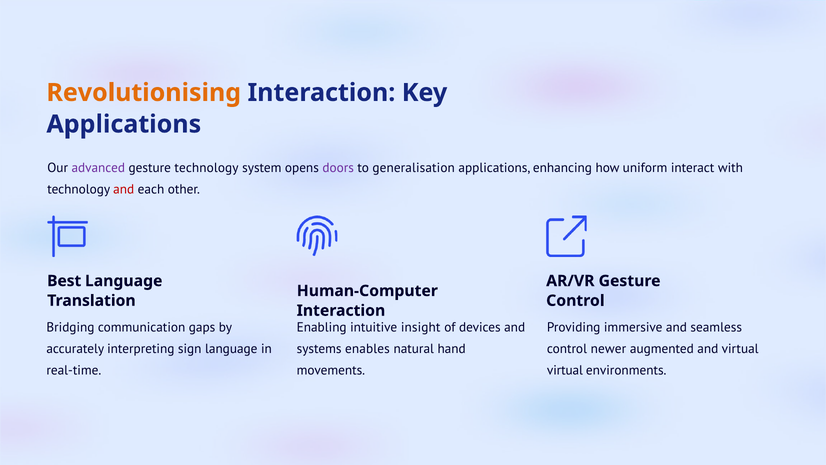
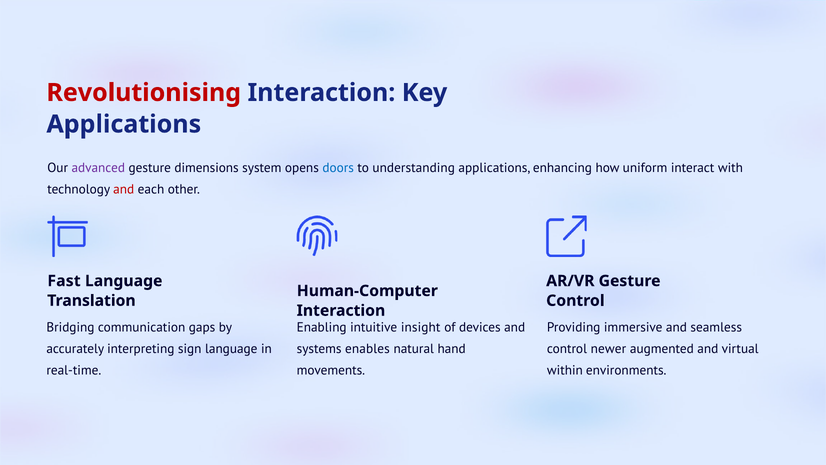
Revolutionising colour: orange -> red
gesture technology: technology -> dimensions
doors colour: purple -> blue
generalisation: generalisation -> understanding
Best: Best -> Fast
virtual at (565, 370): virtual -> within
